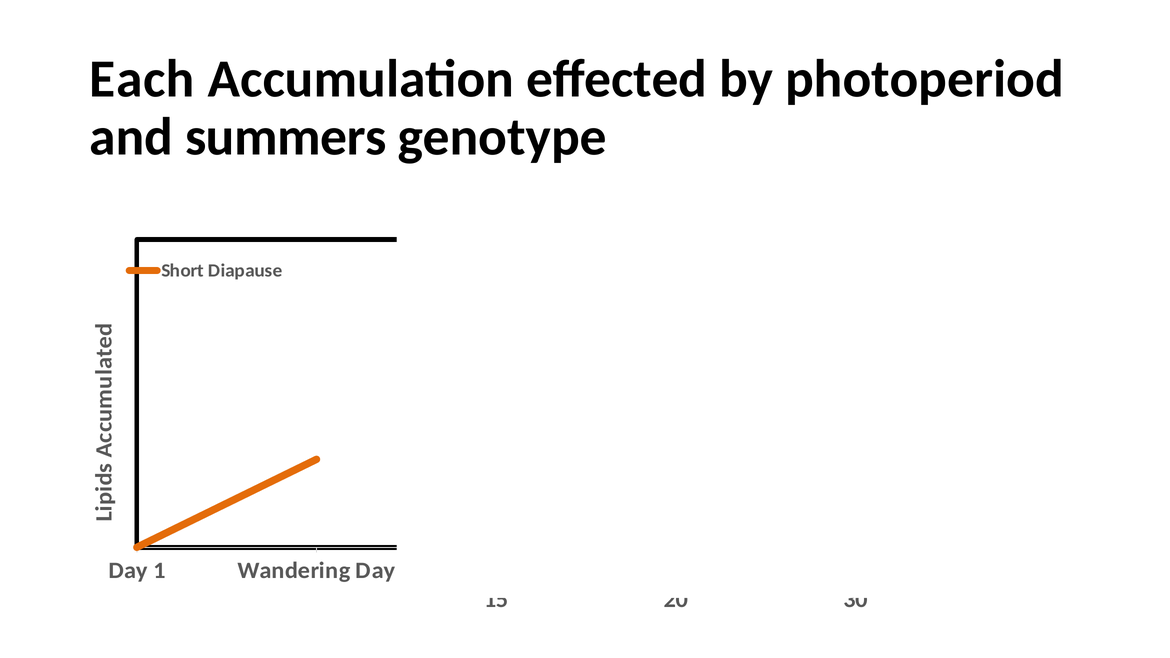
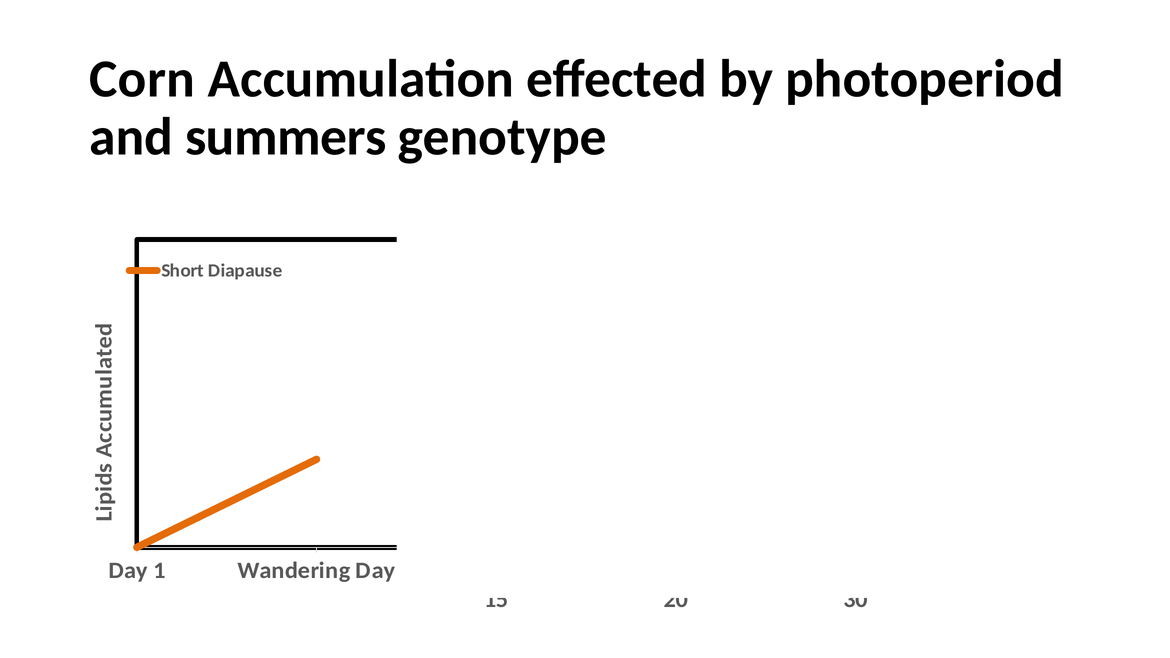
Each: Each -> Corn
